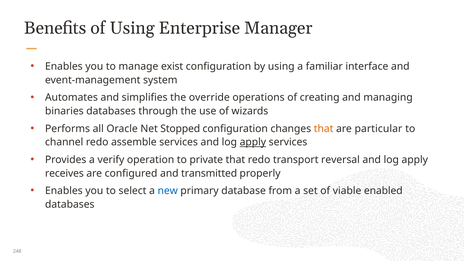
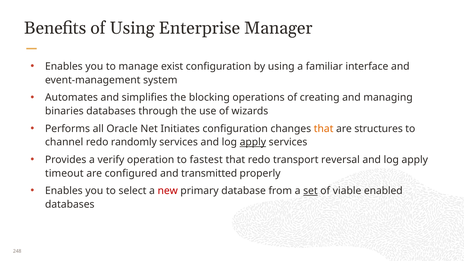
override: override -> blocking
Stopped: Stopped -> Initiates
particular: particular -> structures
assemble: assemble -> randomly
private: private -> fastest
receives: receives -> timeout
new colour: blue -> red
set underline: none -> present
